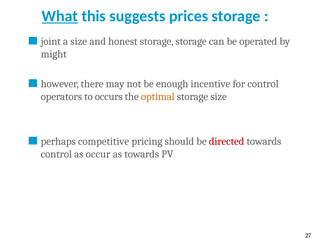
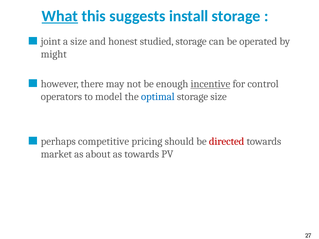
prices: prices -> install
honest storage: storage -> studied
incentive underline: none -> present
occurs: occurs -> model
optimal colour: orange -> blue
control at (56, 154): control -> market
occur: occur -> about
